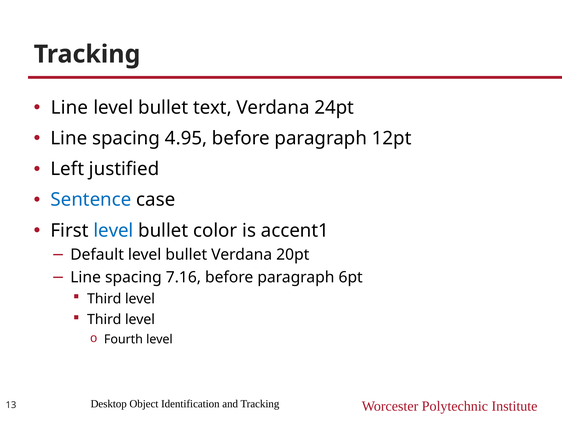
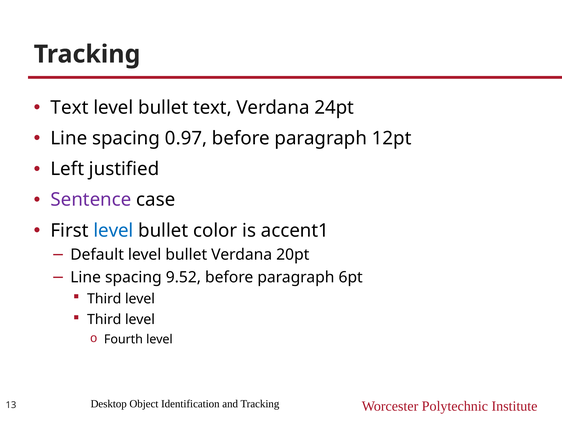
Line at (69, 107): Line -> Text
4.95: 4.95 -> 0.97
Sentence colour: blue -> purple
7.16: 7.16 -> 9.52
